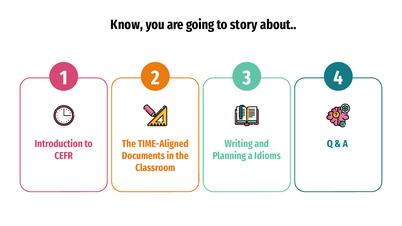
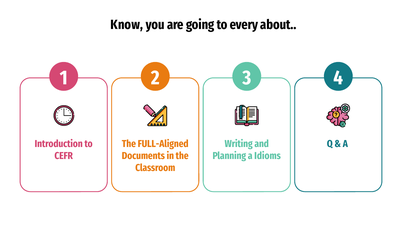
story: story -> every
TIME-Aligned: TIME-Aligned -> FULL-Aligned
